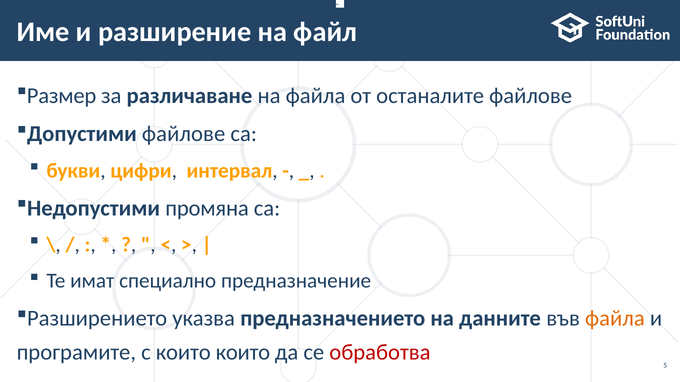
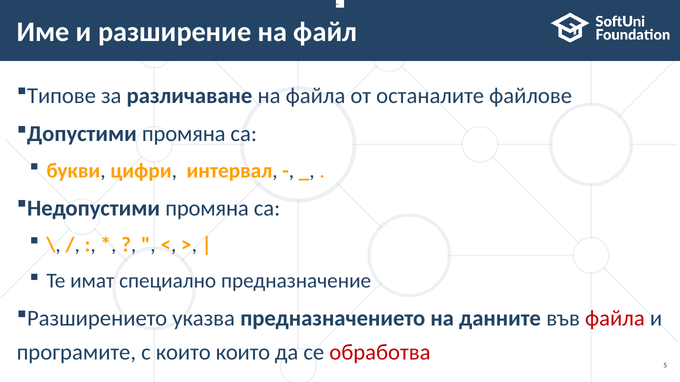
Размер: Размер -> Типове
Допустими файлове: файлове -> промяна
файла at (615, 319) colour: orange -> red
